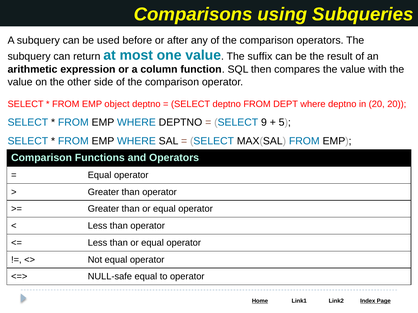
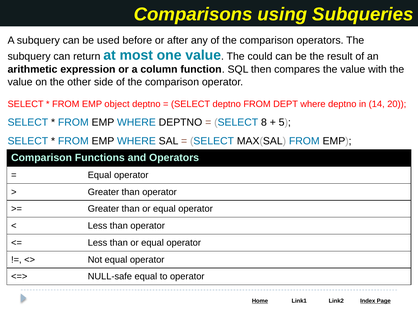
suffix: suffix -> could
in 20: 20 -> 14
9: 9 -> 8
